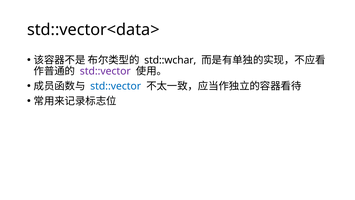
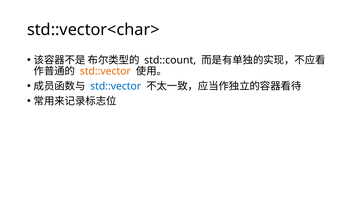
std::vector<data>: std::vector<data> -> std::vector<char>
std::wchar: std::wchar -> std::count
std::vector at (105, 71) colour: purple -> orange
